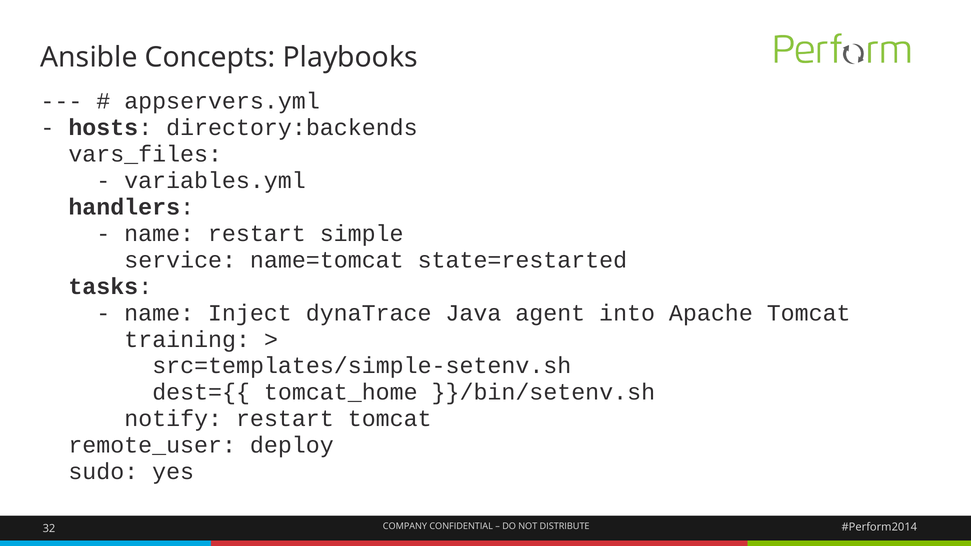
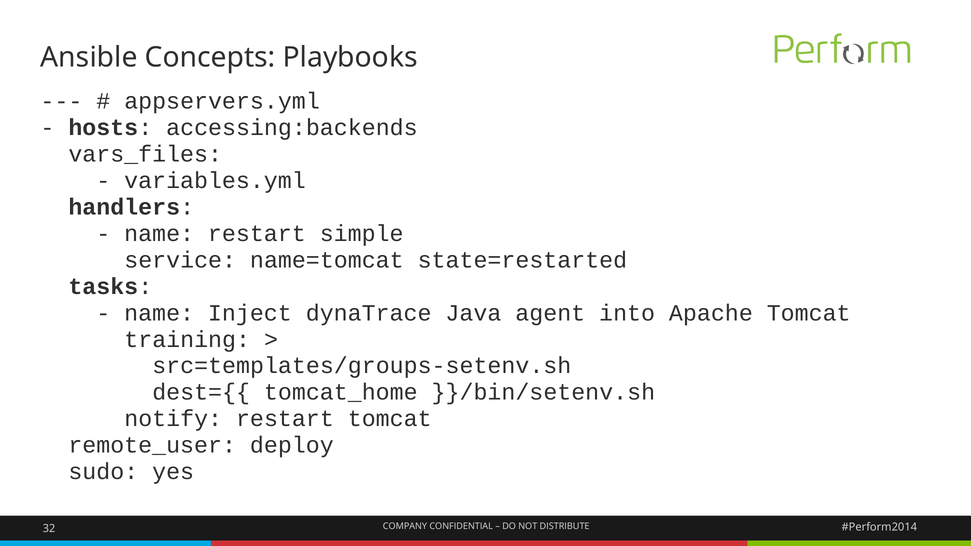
directory:backends: directory:backends -> accessing:backends
src=templates/simple-setenv.sh: src=templates/simple-setenv.sh -> src=templates/groups-setenv.sh
